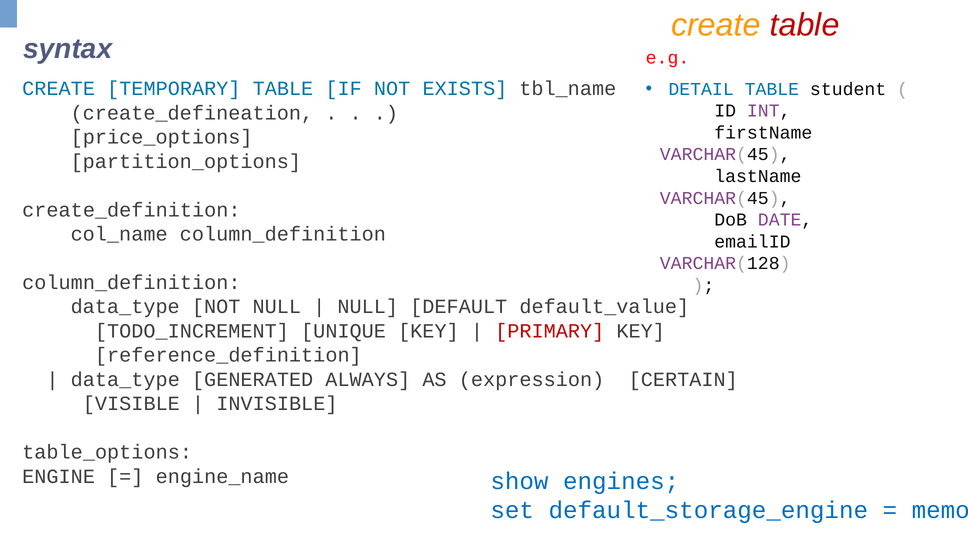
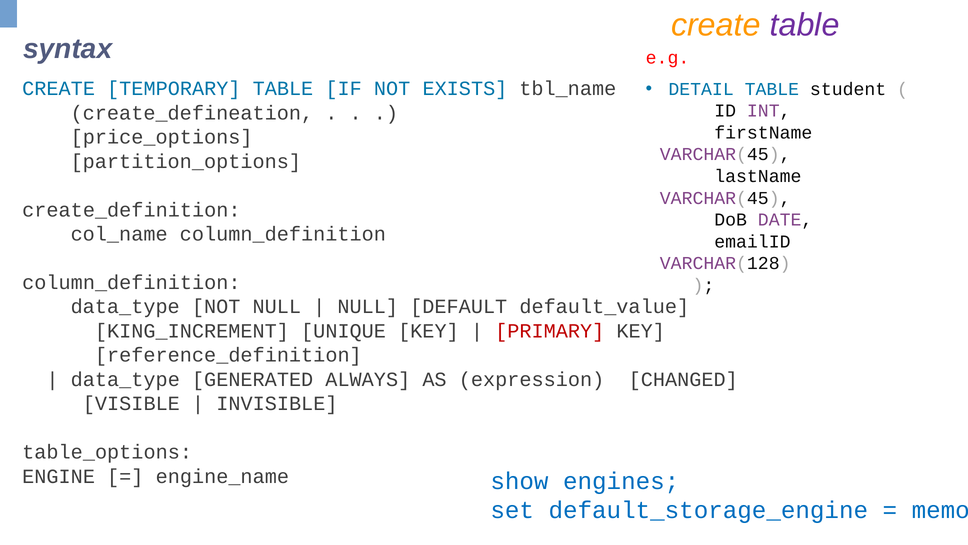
table at (805, 25) colour: red -> purple
TODO_INCREMENT: TODO_INCREMENT -> KING_INCREMENT
CERTAIN: CERTAIN -> CHANGED
